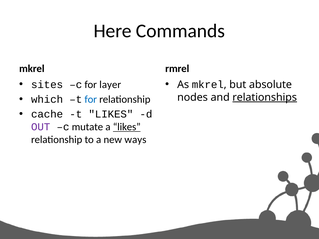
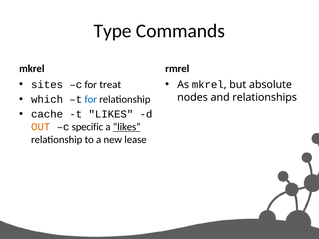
Here: Here -> Type
layer: layer -> treat
relationships underline: present -> none
OUT colour: purple -> orange
mutate: mutate -> specific
ways: ways -> lease
